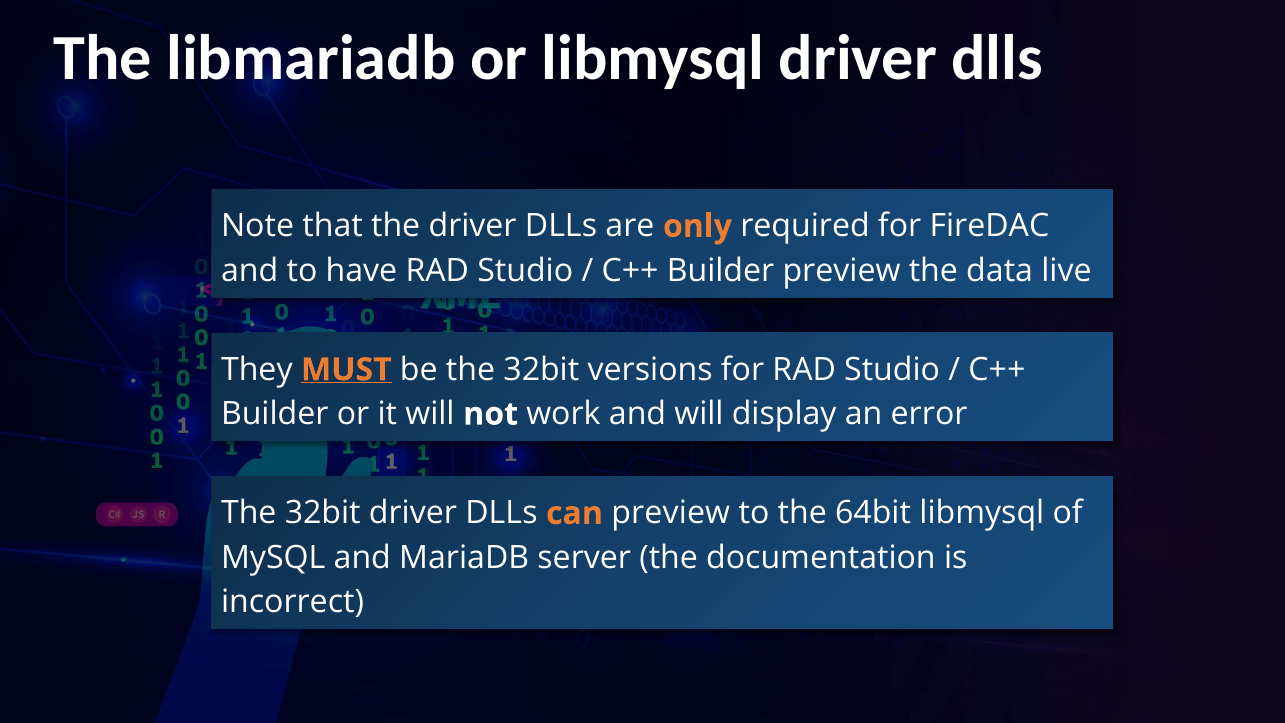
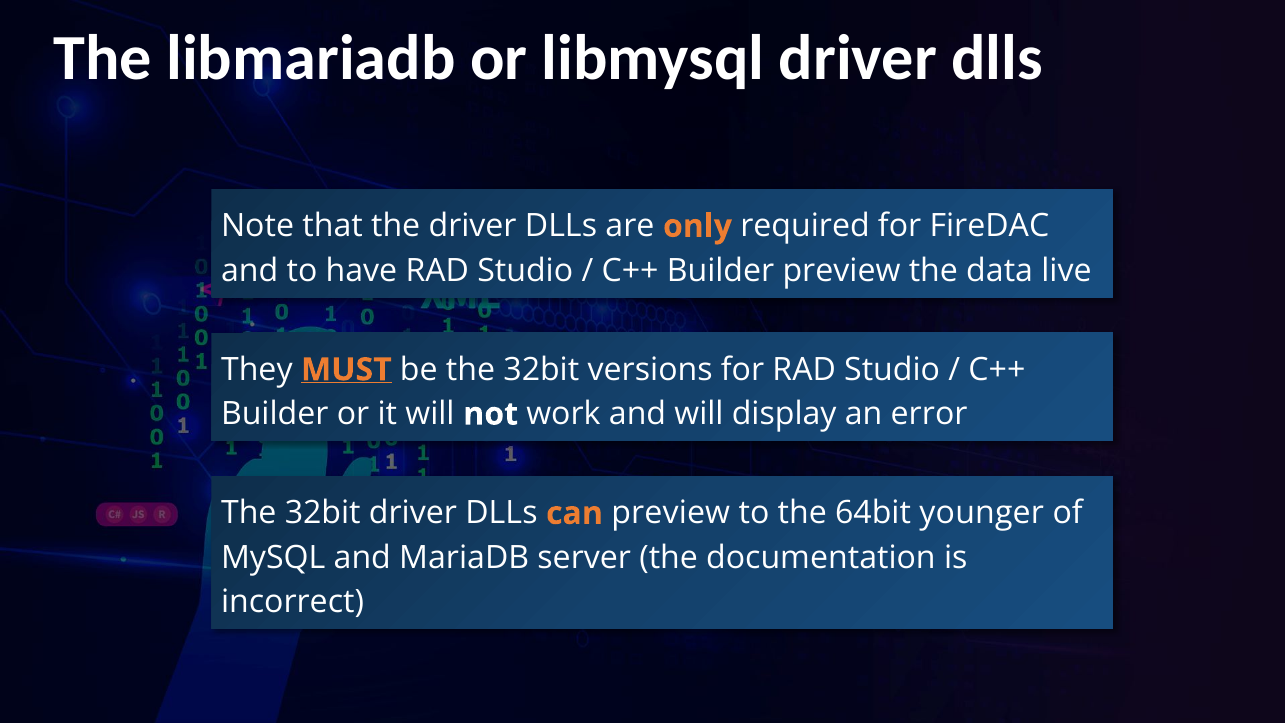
64bit libmysql: libmysql -> younger
